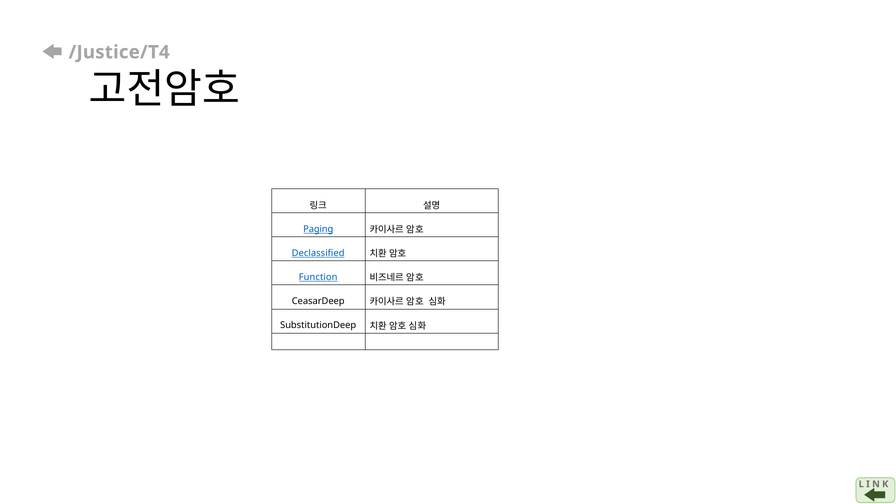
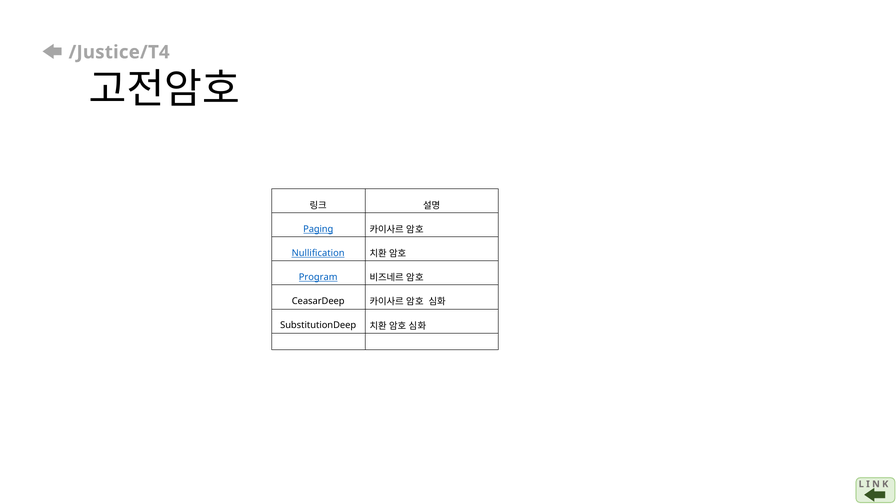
Declassified: Declassified -> Nullification
Function: Function -> Program
